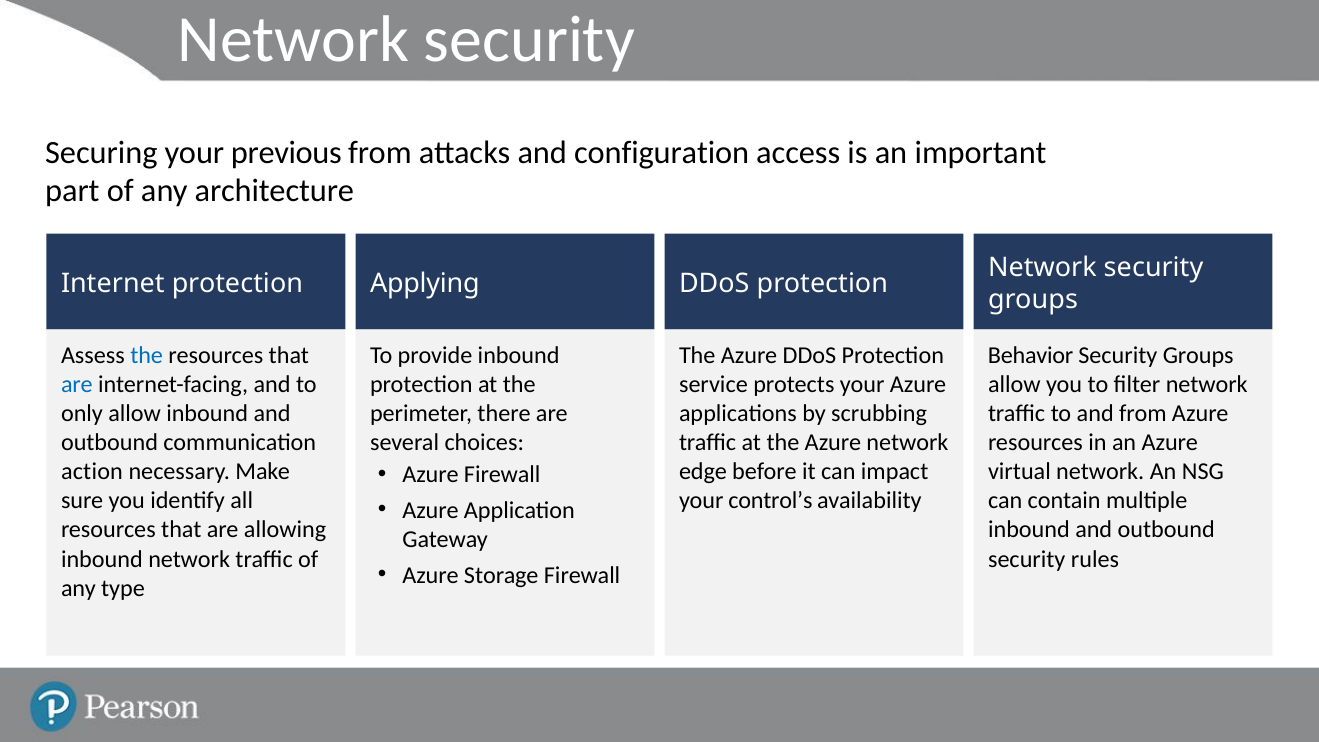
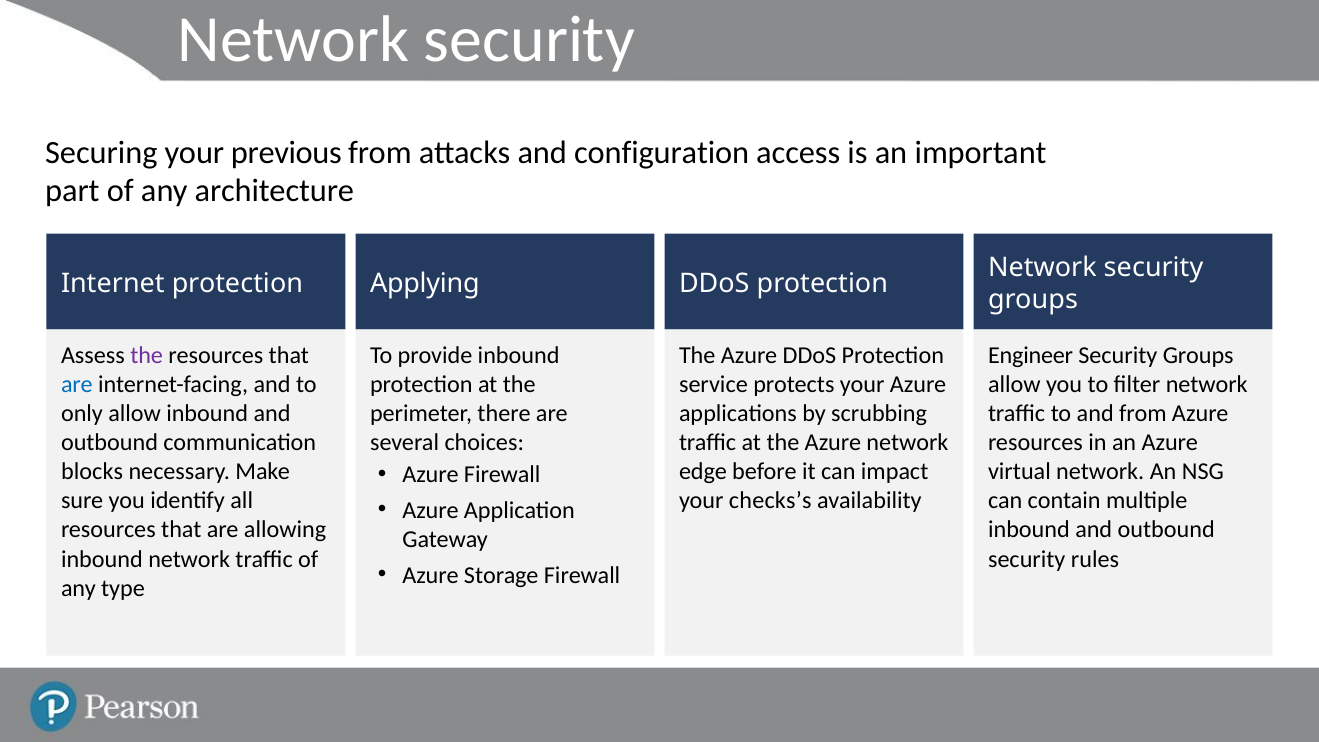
the at (147, 355) colour: blue -> purple
Behavior: Behavior -> Engineer
action: action -> blocks
control’s: control’s -> checks’s
